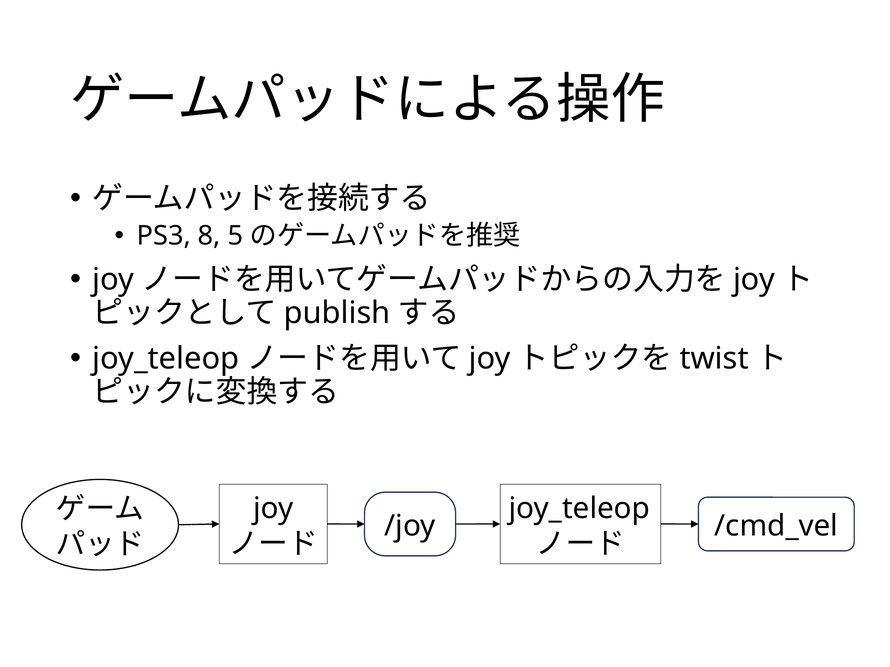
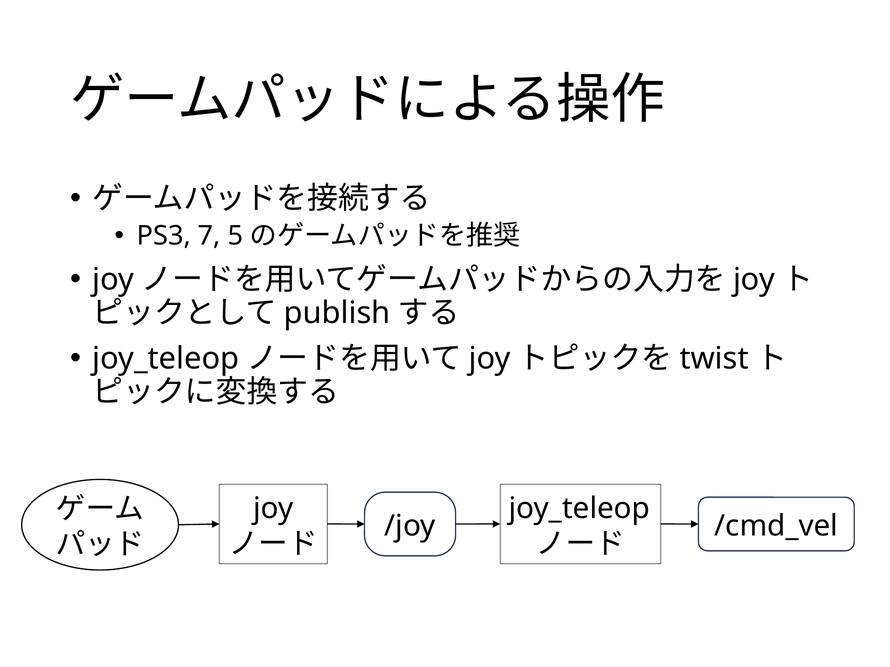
8: 8 -> 7
